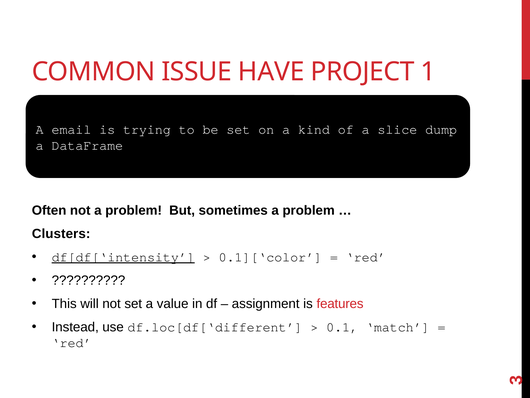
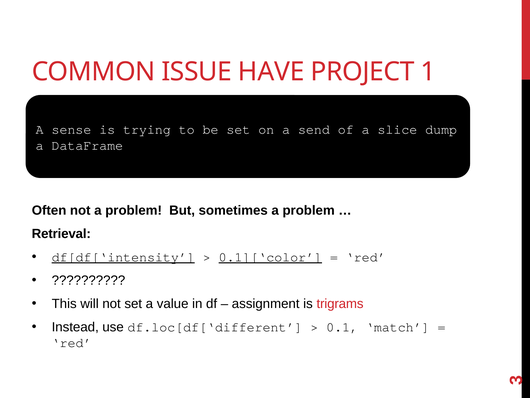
email: email -> sense
kind: kind -> send
Clusters: Clusters -> Retrieval
0.1][‘color underline: none -> present
features: features -> trigrams
